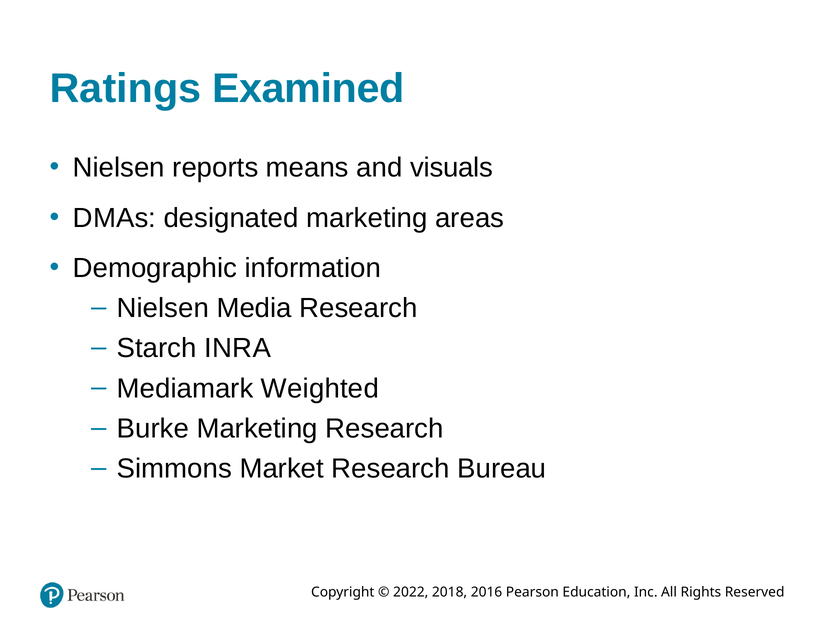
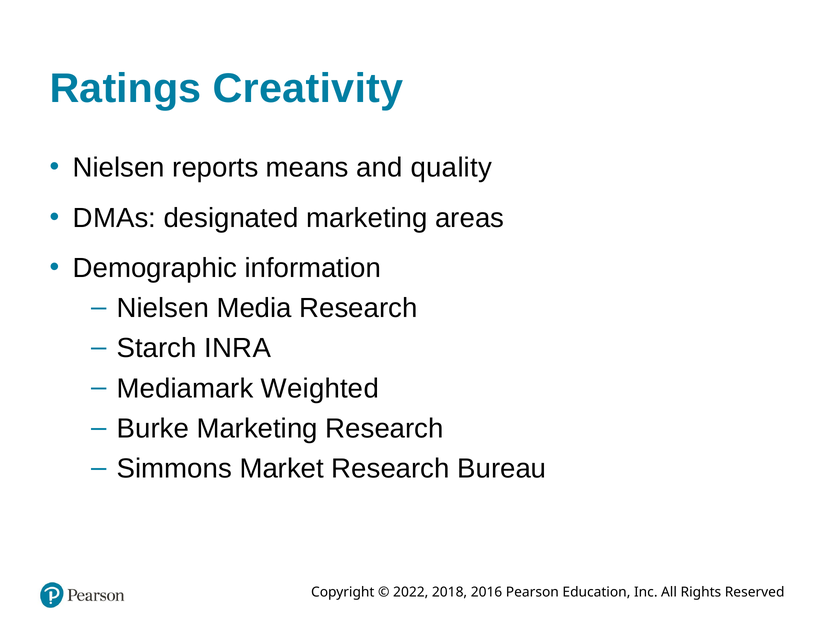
Examined: Examined -> Creativity
visuals: visuals -> quality
